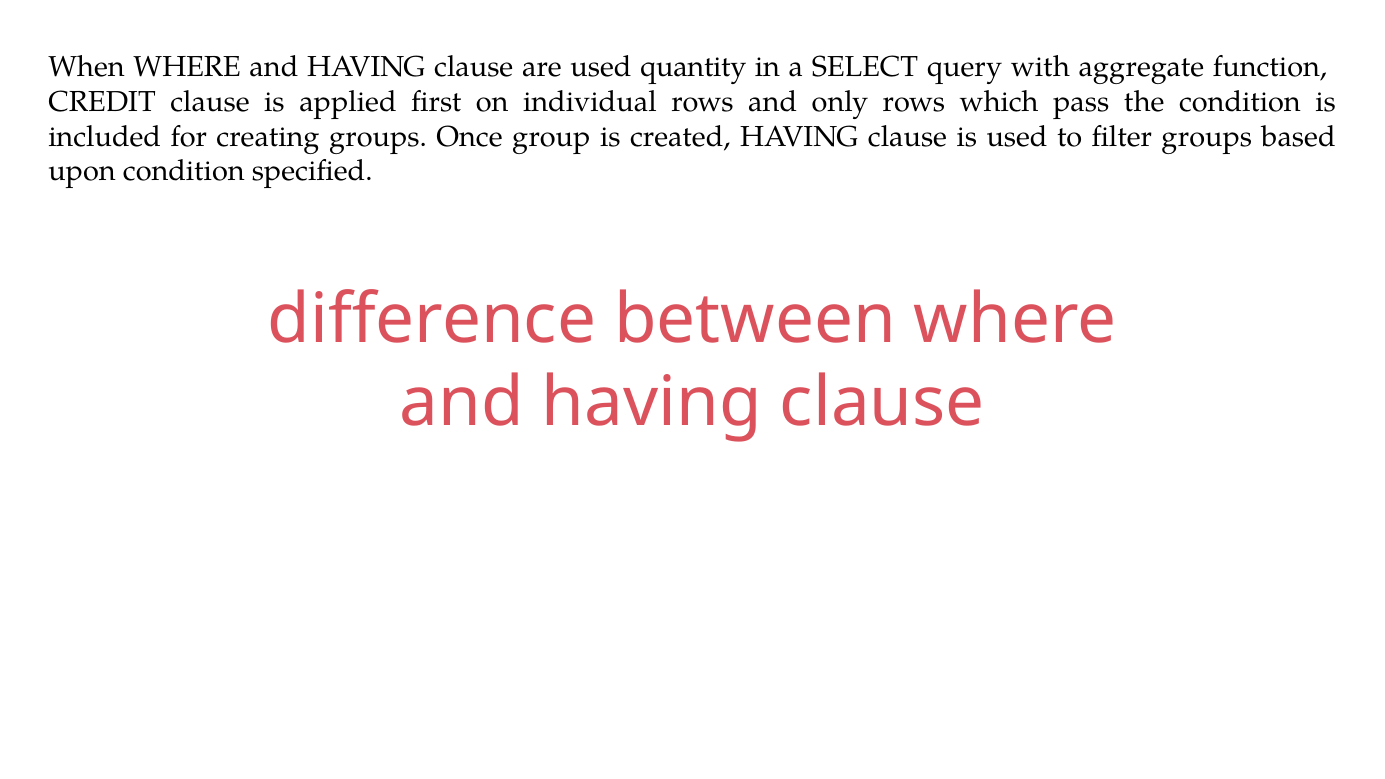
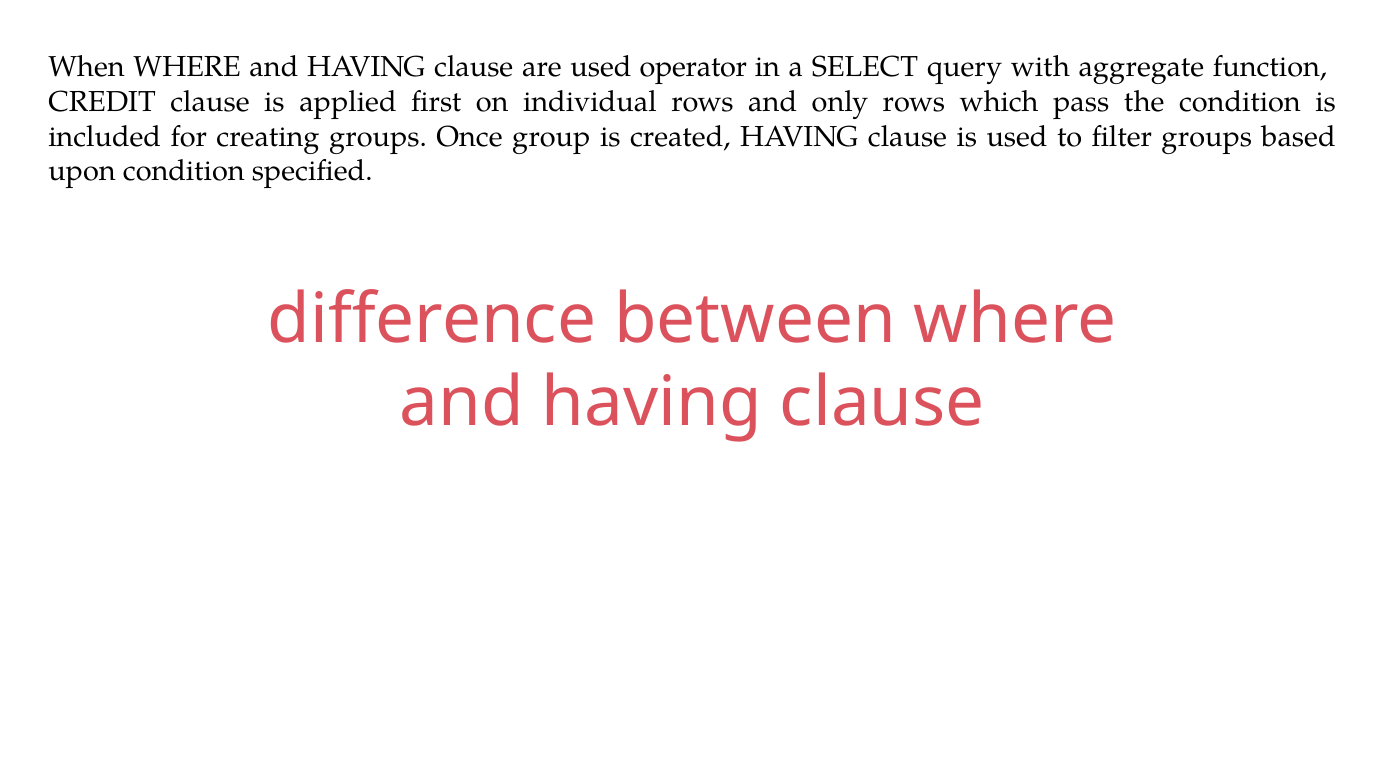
quantity: quantity -> operator
